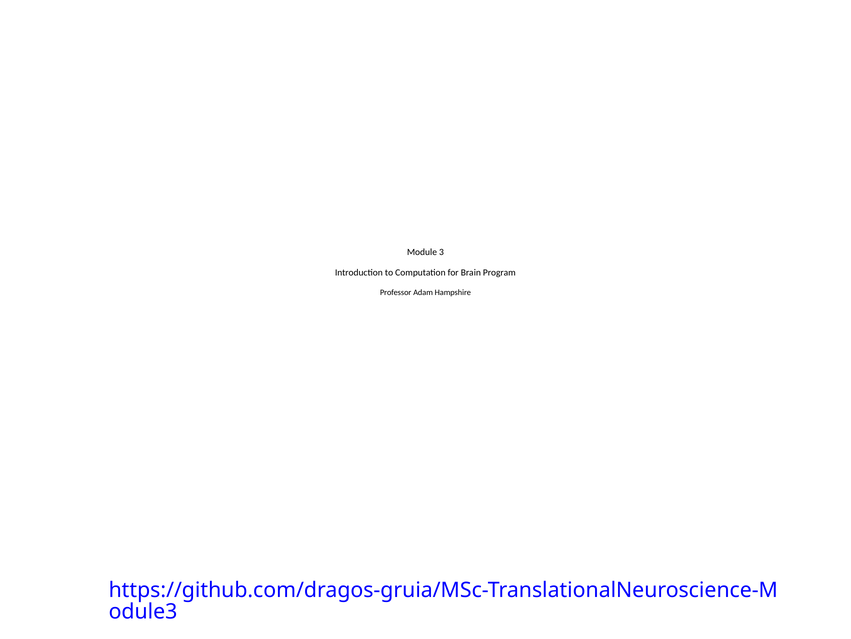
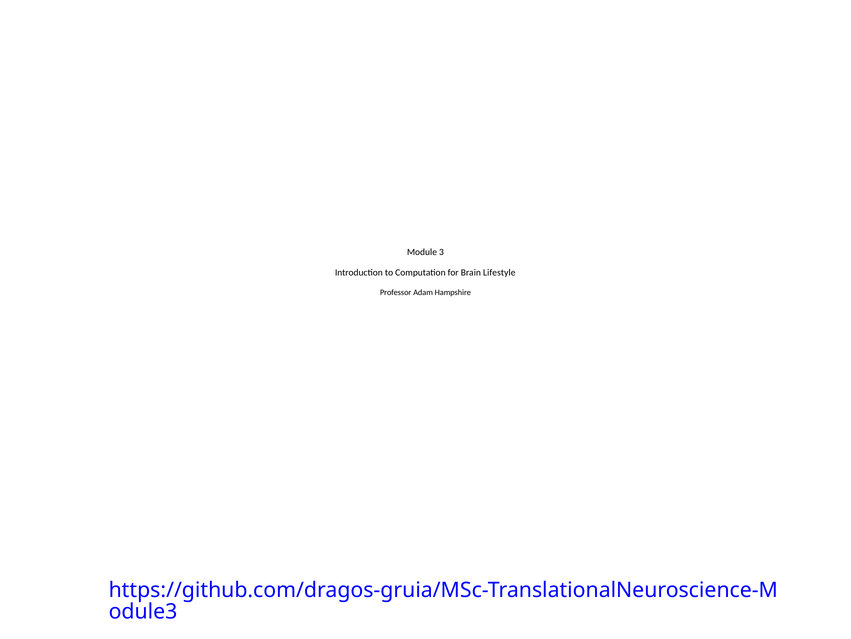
Program: Program -> Lifestyle
